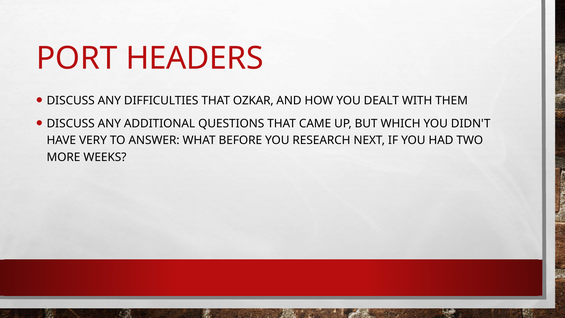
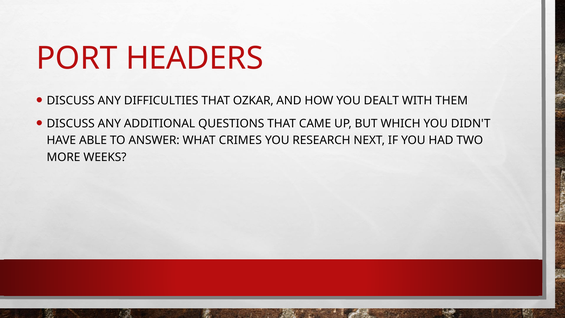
VERY: VERY -> ABLE
BEFORE: BEFORE -> CRIMES
